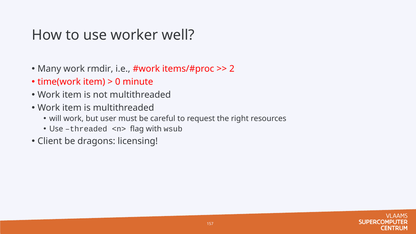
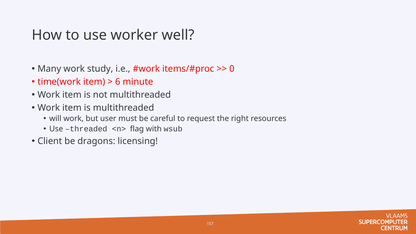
rmdir: rmdir -> study
2: 2 -> 0
0: 0 -> 6
